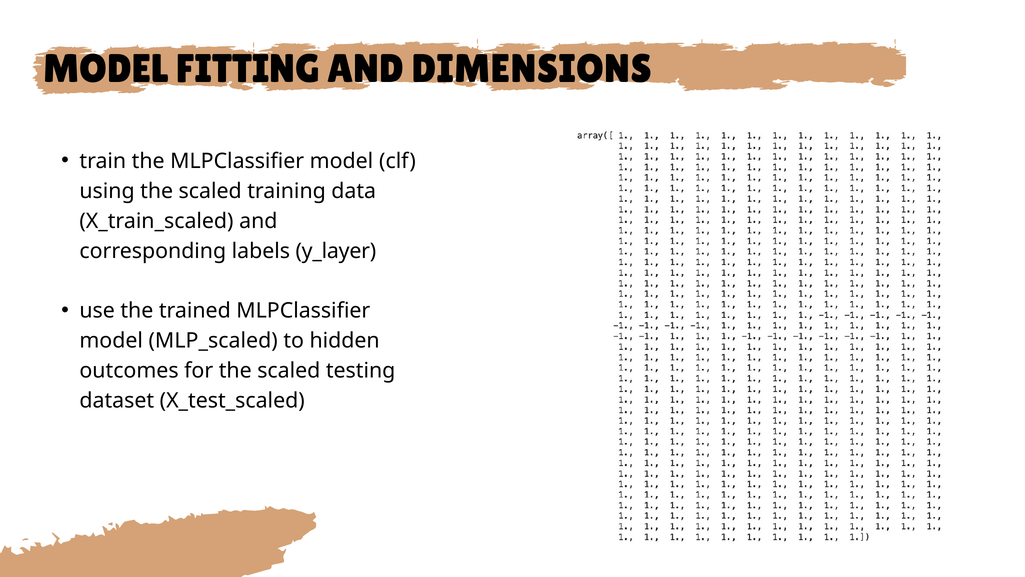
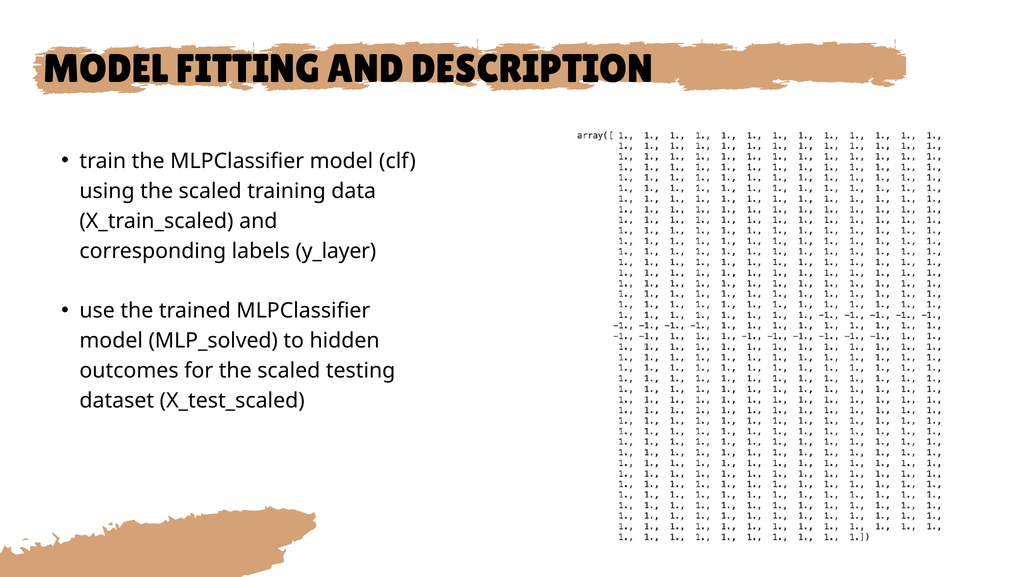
DIMENSIONS: DIMENSIONS -> DESCRIPTION
MLP_scaled: MLP_scaled -> MLP_solved
